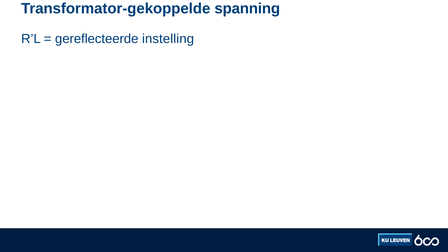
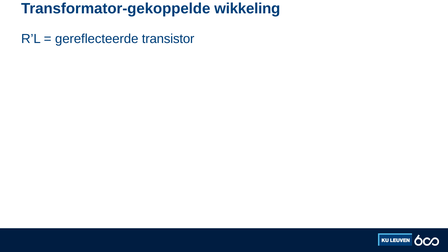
spanning: spanning -> wikkeling
instelling: instelling -> transistor
